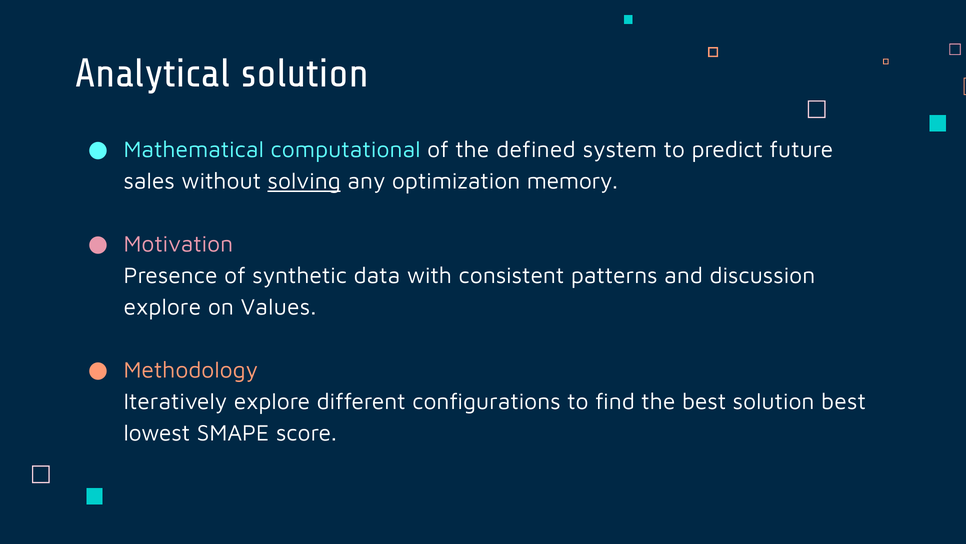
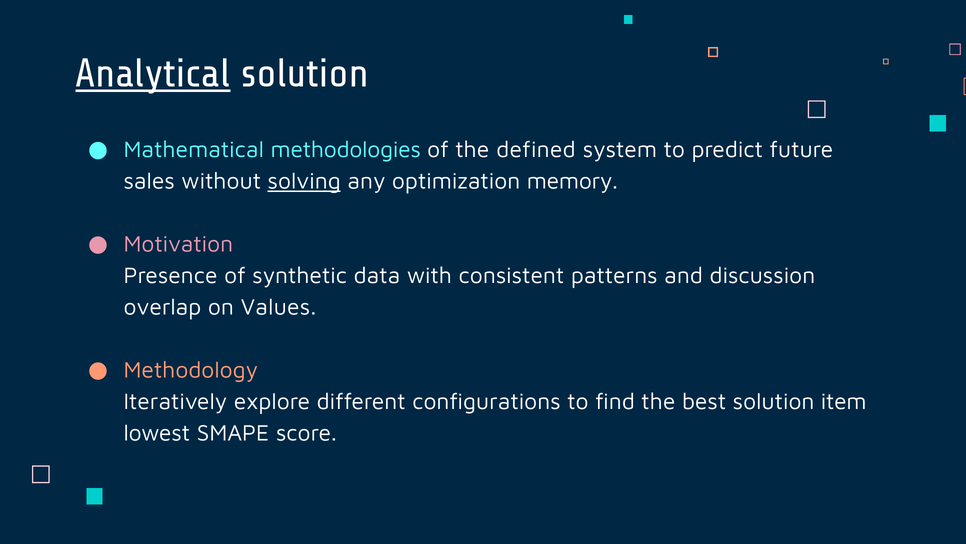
Analytical underline: none -> present
computational: computational -> methodologies
explore at (162, 307): explore -> overlap
solution best: best -> item
